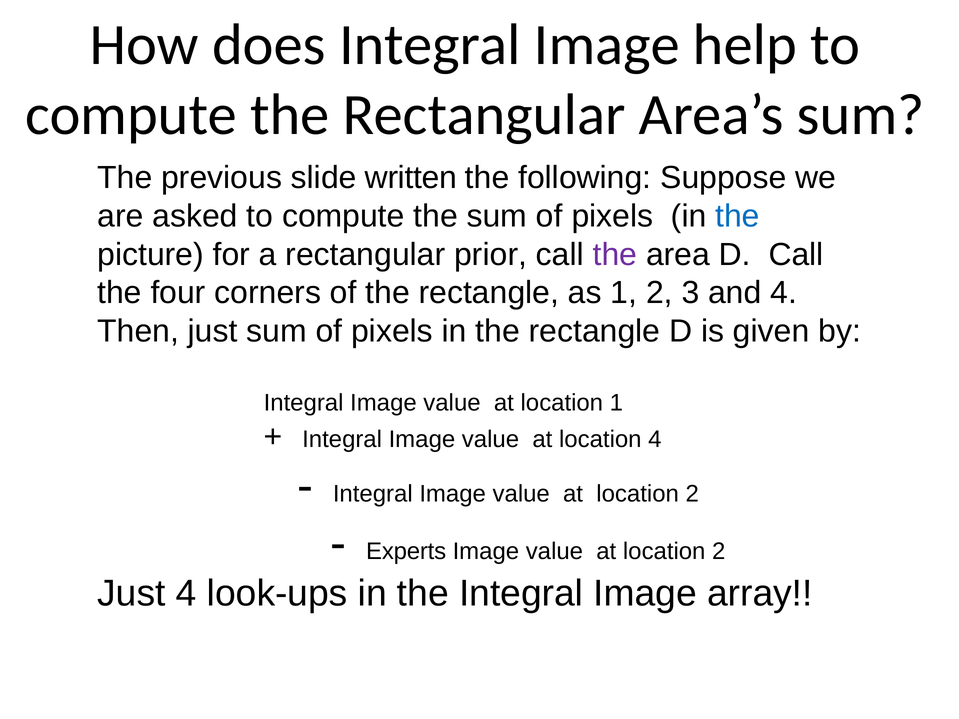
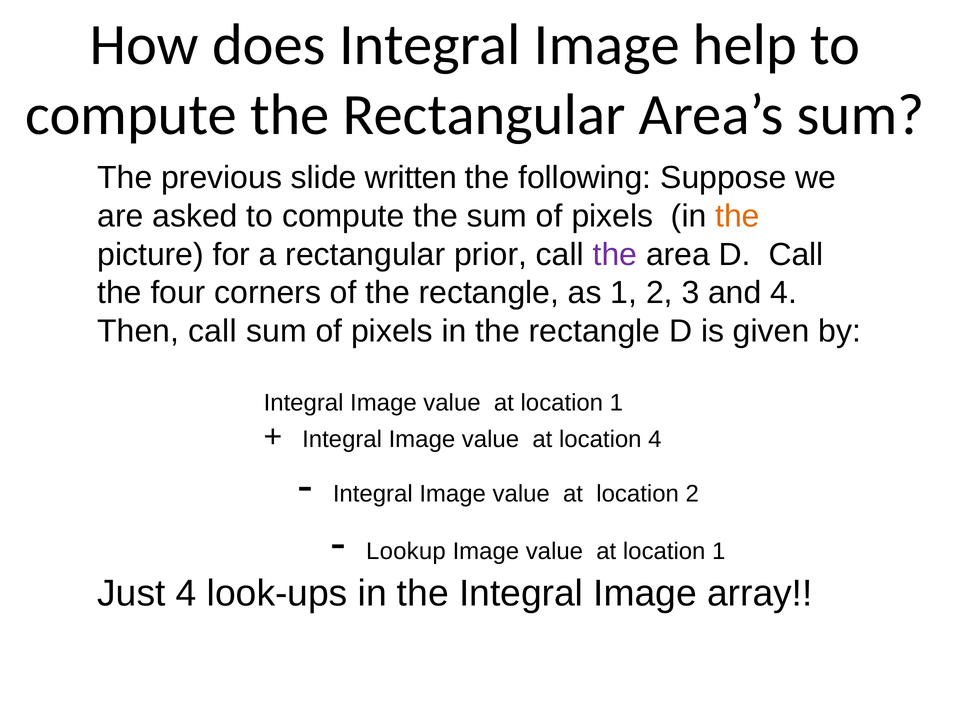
the at (738, 216) colour: blue -> orange
Then just: just -> call
Experts: Experts -> Lookup
2 at (719, 551): 2 -> 1
